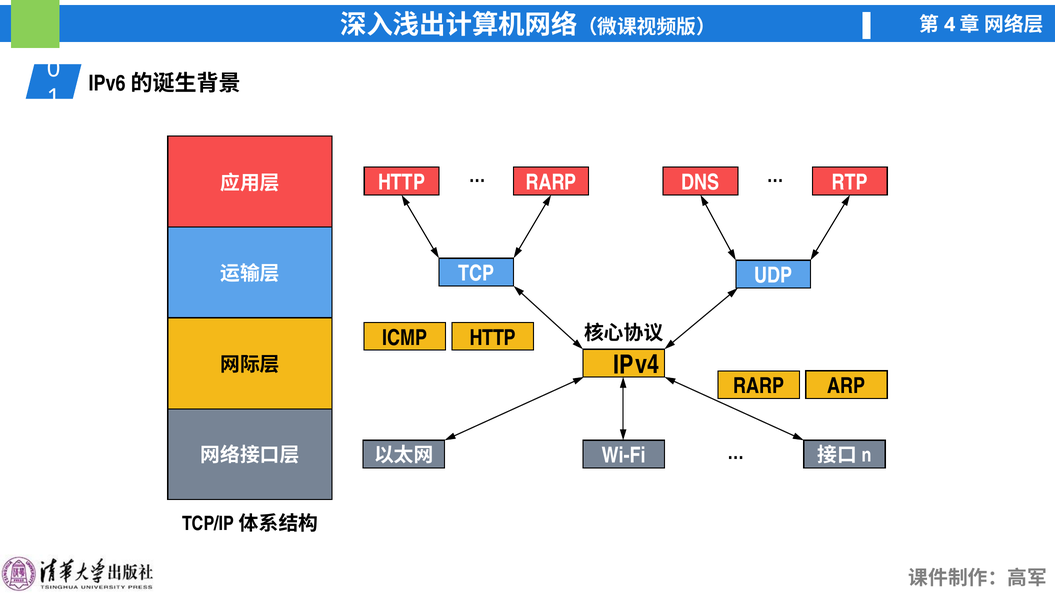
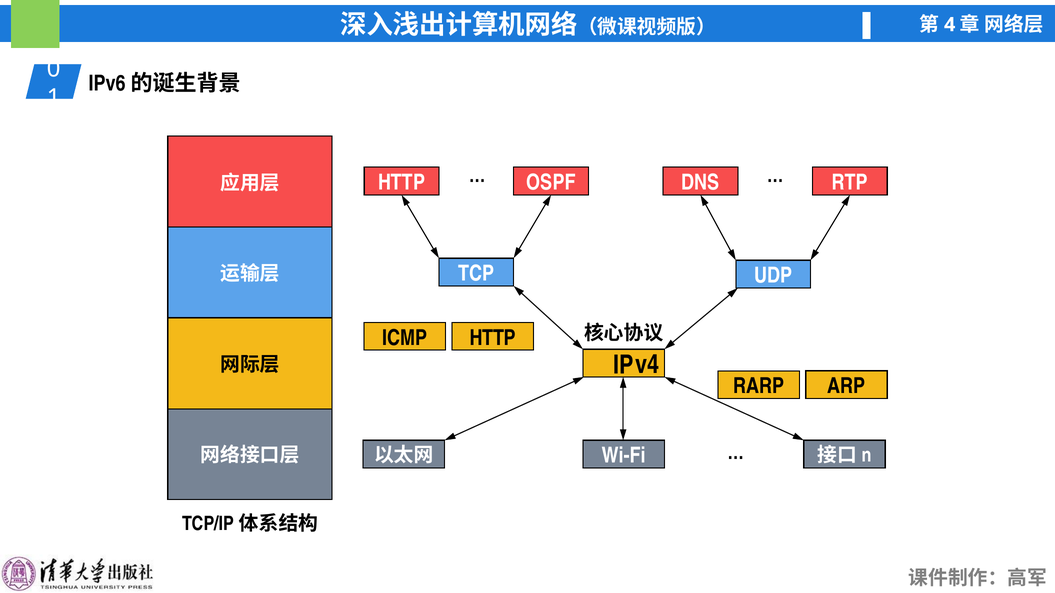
RARP at (551, 183): RARP -> OSPF
